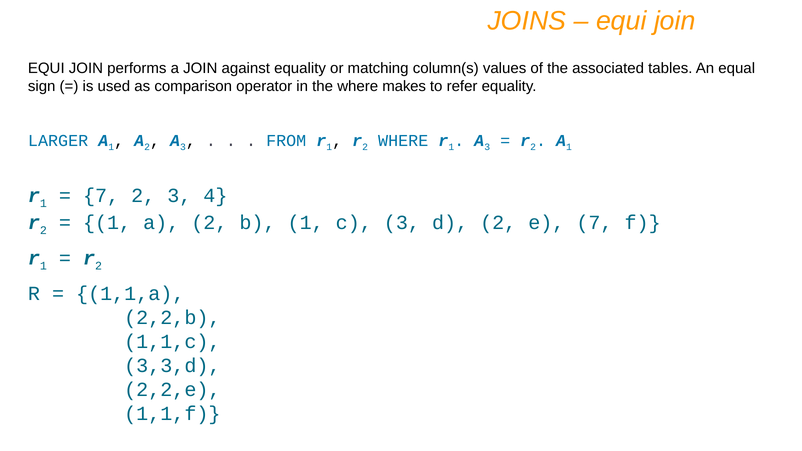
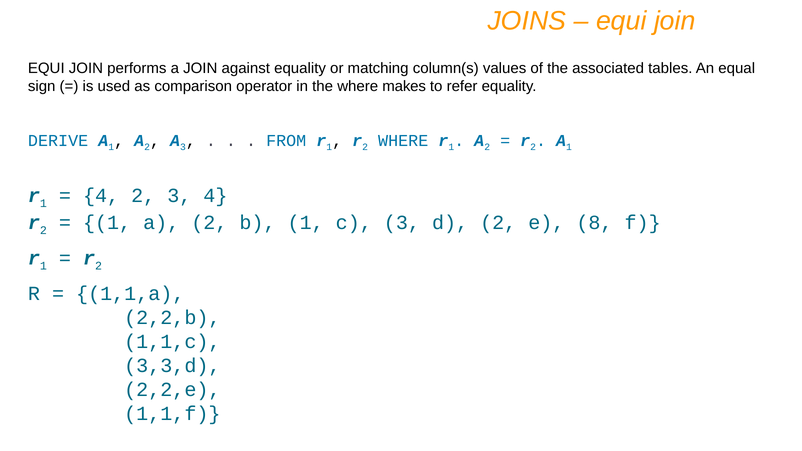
LARGER: LARGER -> DERIVE
3 at (487, 147): 3 -> 2
7 at (101, 195): 7 -> 4
e 7: 7 -> 8
